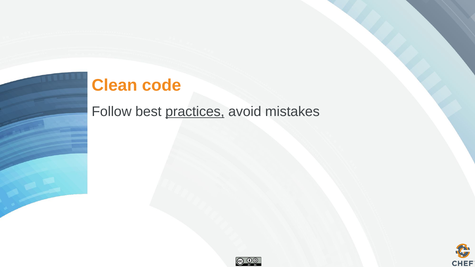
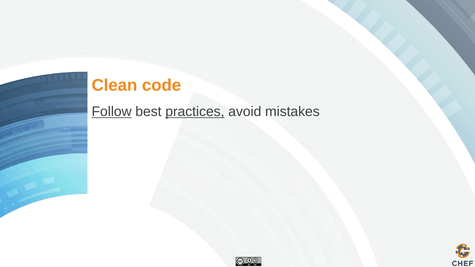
Follow underline: none -> present
